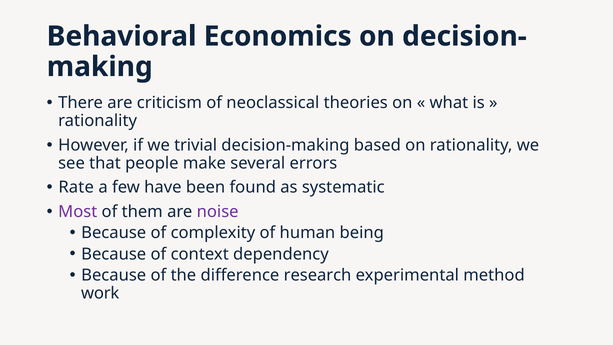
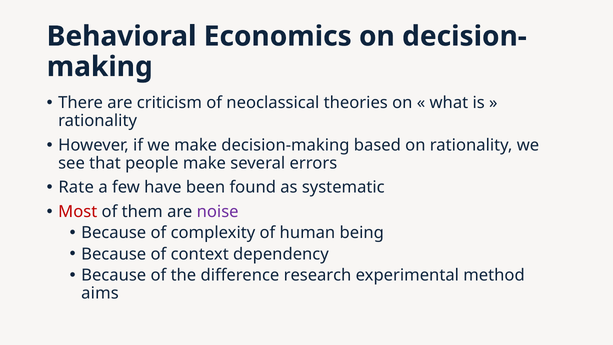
we trivial: trivial -> make
Most colour: purple -> red
work: work -> aims
